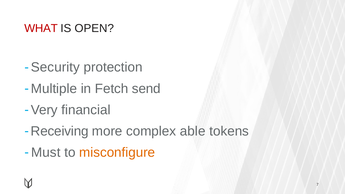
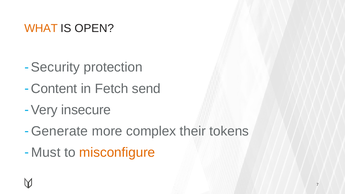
WHAT colour: red -> orange
Multiple: Multiple -> Content
financial: financial -> insecure
Receiving: Receiving -> Generate
able: able -> their
